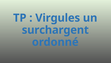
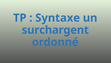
Virgules: Virgules -> Syntaxe
